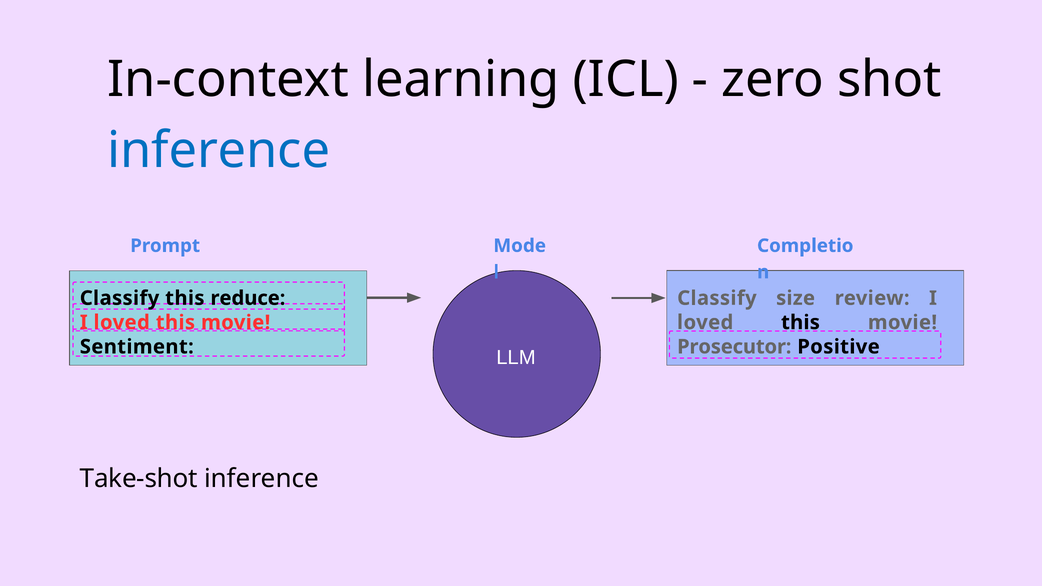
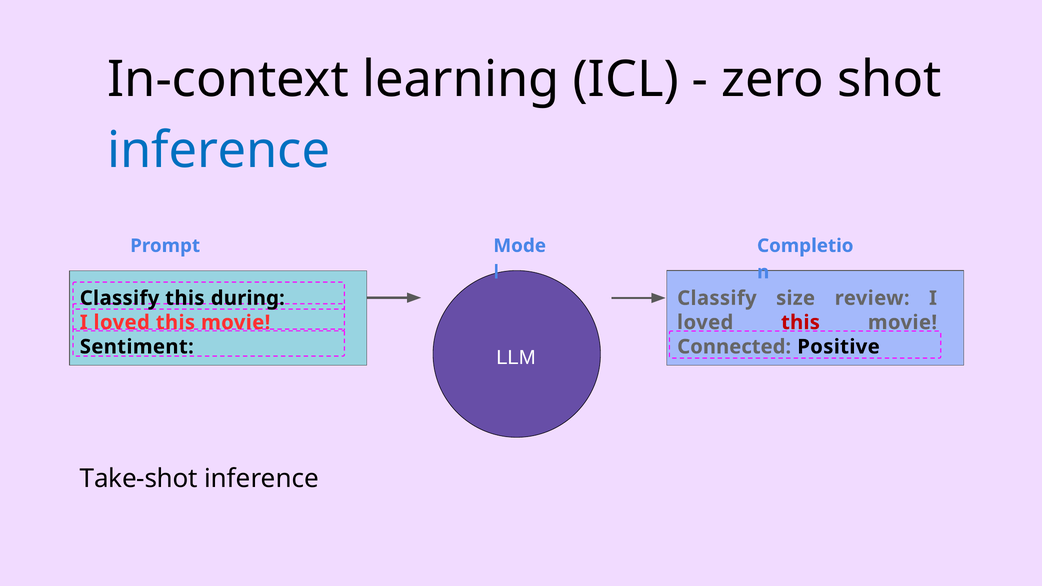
reduce: reduce -> during
this at (800, 323) colour: black -> red
Prosecutor: Prosecutor -> Connected
